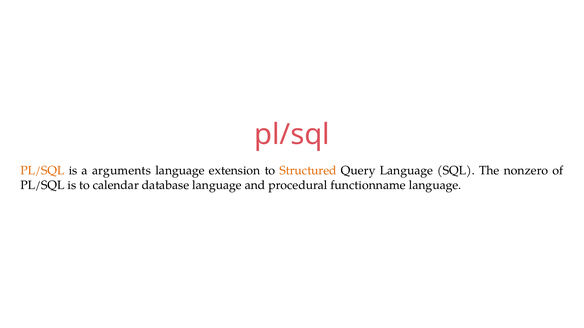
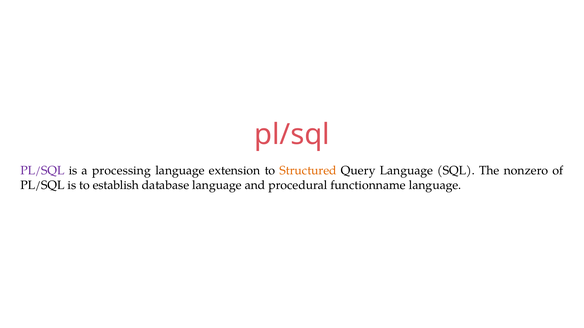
PL/SQL at (42, 171) colour: orange -> purple
arguments: arguments -> processing
calendar: calendar -> establish
